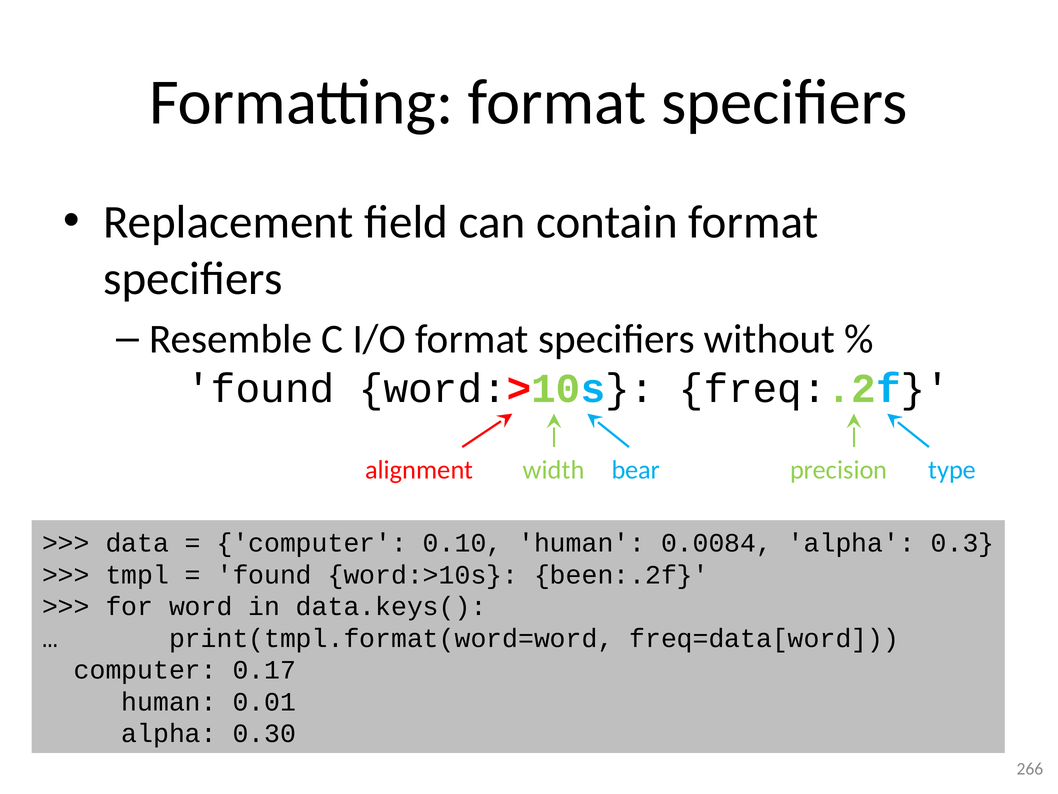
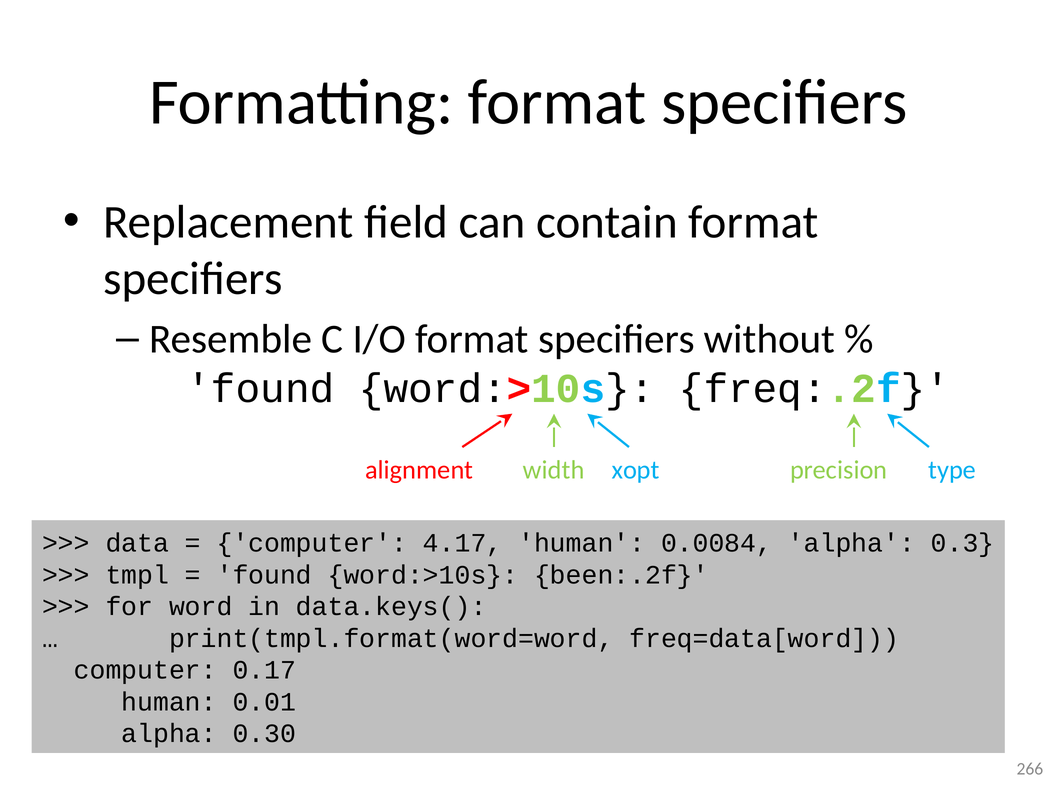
bear: bear -> xopt
0.10: 0.10 -> 4.17
